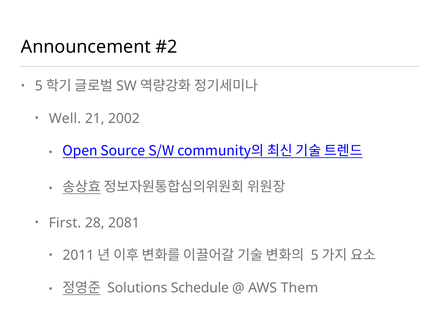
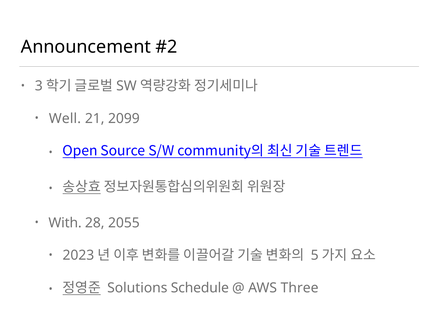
5 at (39, 86): 5 -> 3
2002: 2002 -> 2099
First: First -> With
2081: 2081 -> 2055
2011: 2011 -> 2023
Them: Them -> Three
